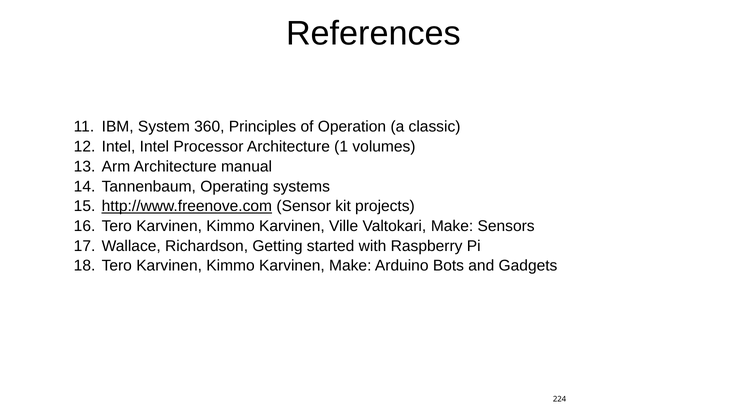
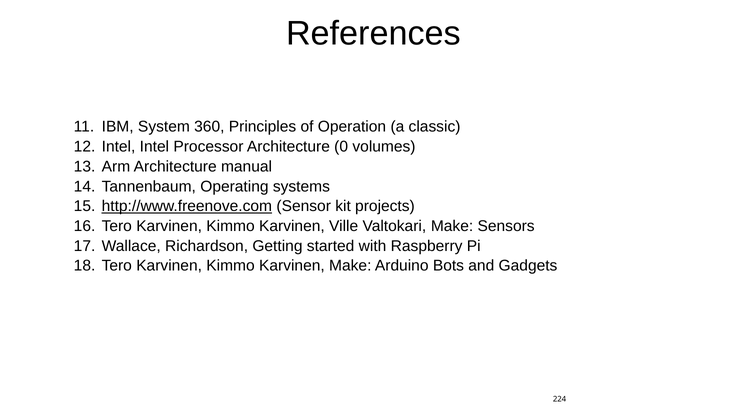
1: 1 -> 0
